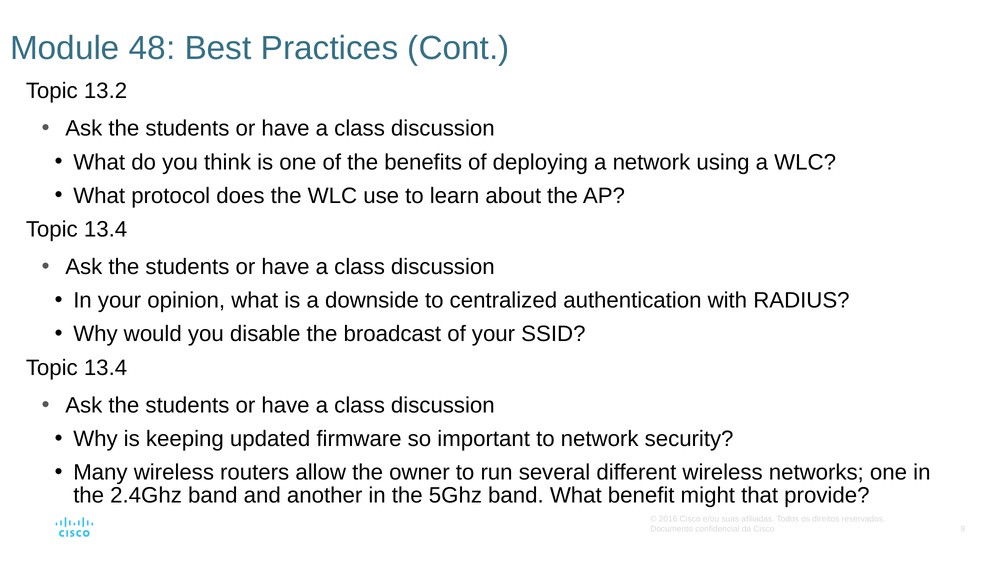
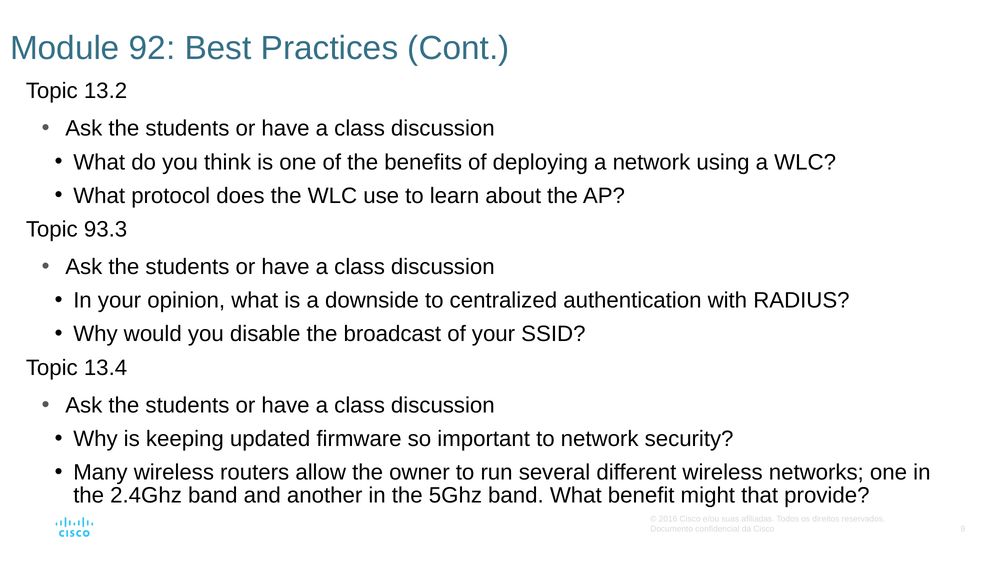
48: 48 -> 92
13.4 at (106, 229): 13.4 -> 93.3
